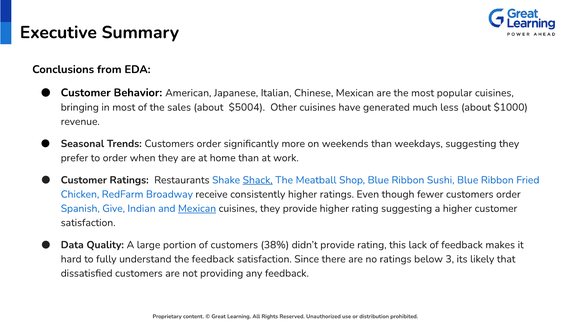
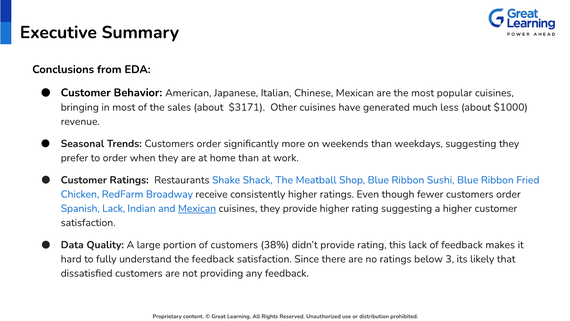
$5004: $5004 -> $3171
Shack underline: present -> none
Spanish Give: Give -> Lack
